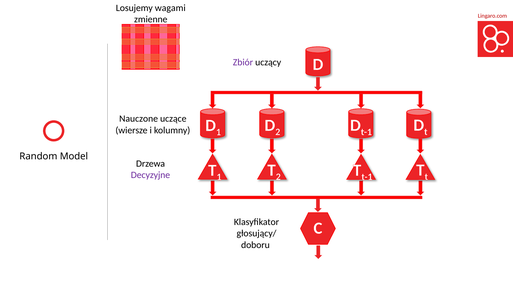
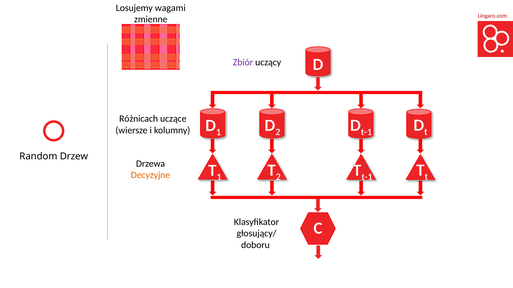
Nauczone: Nauczone -> Różnicach
Model: Model -> Drzew
Decyzyjne colour: purple -> orange
